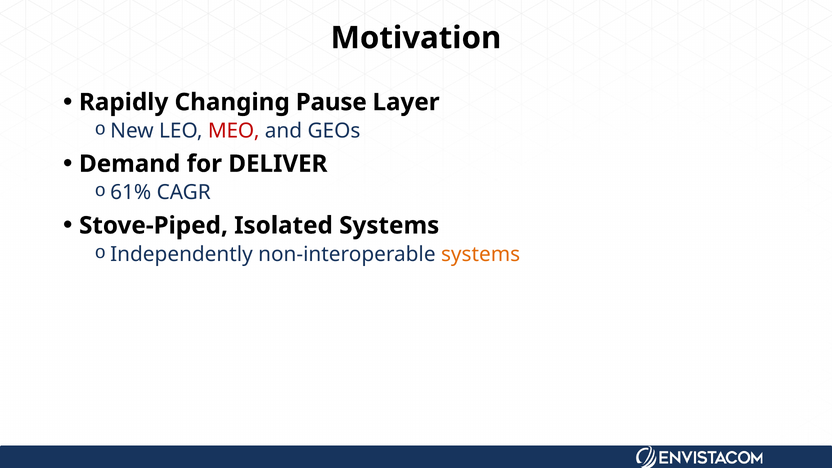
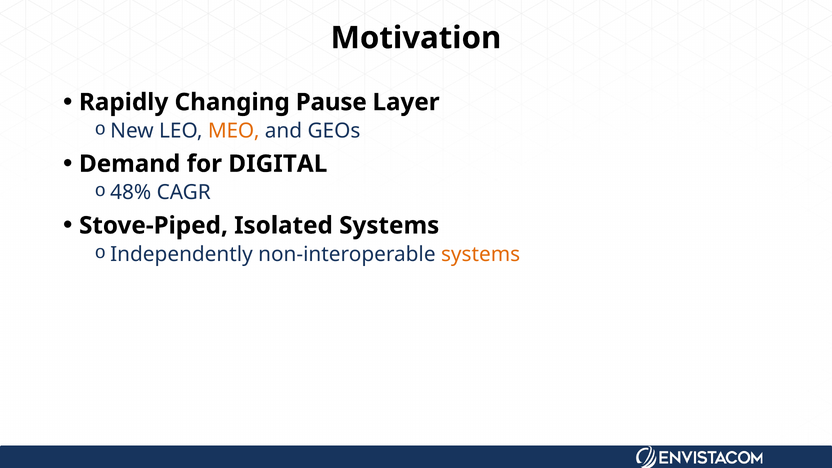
MEO colour: red -> orange
DELIVER: DELIVER -> DIGITAL
61%: 61% -> 48%
